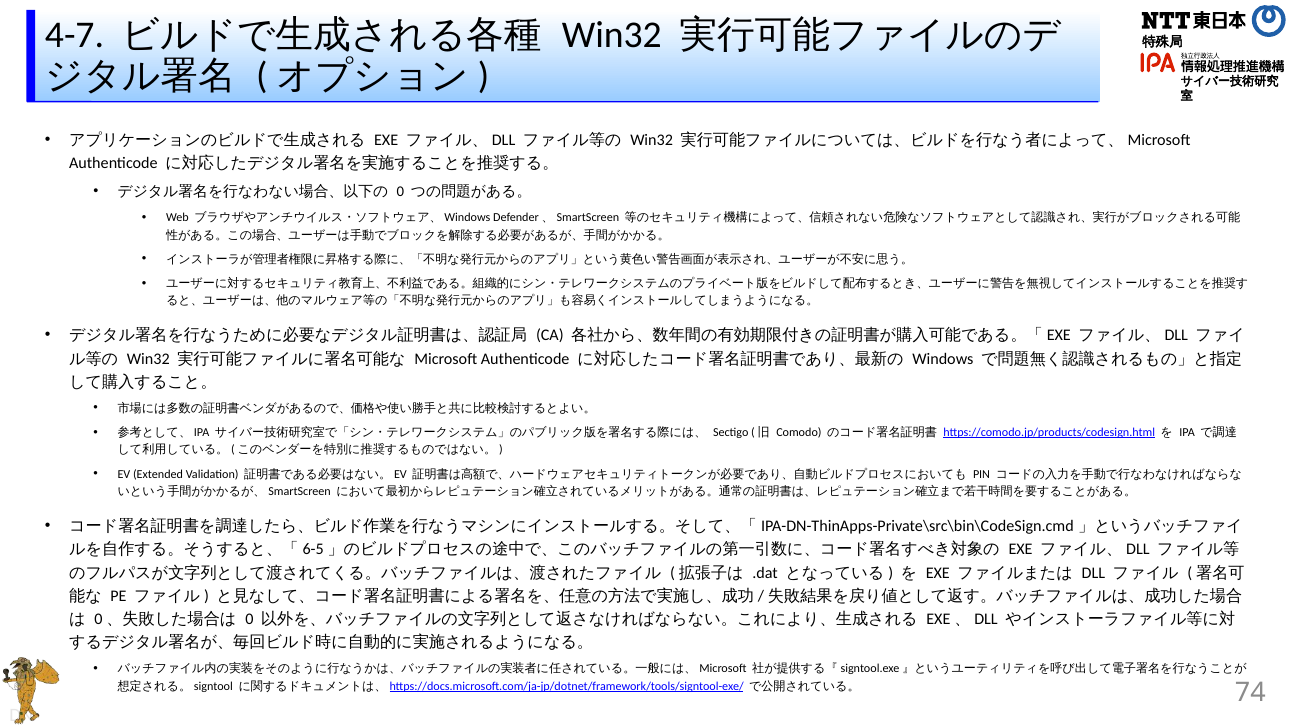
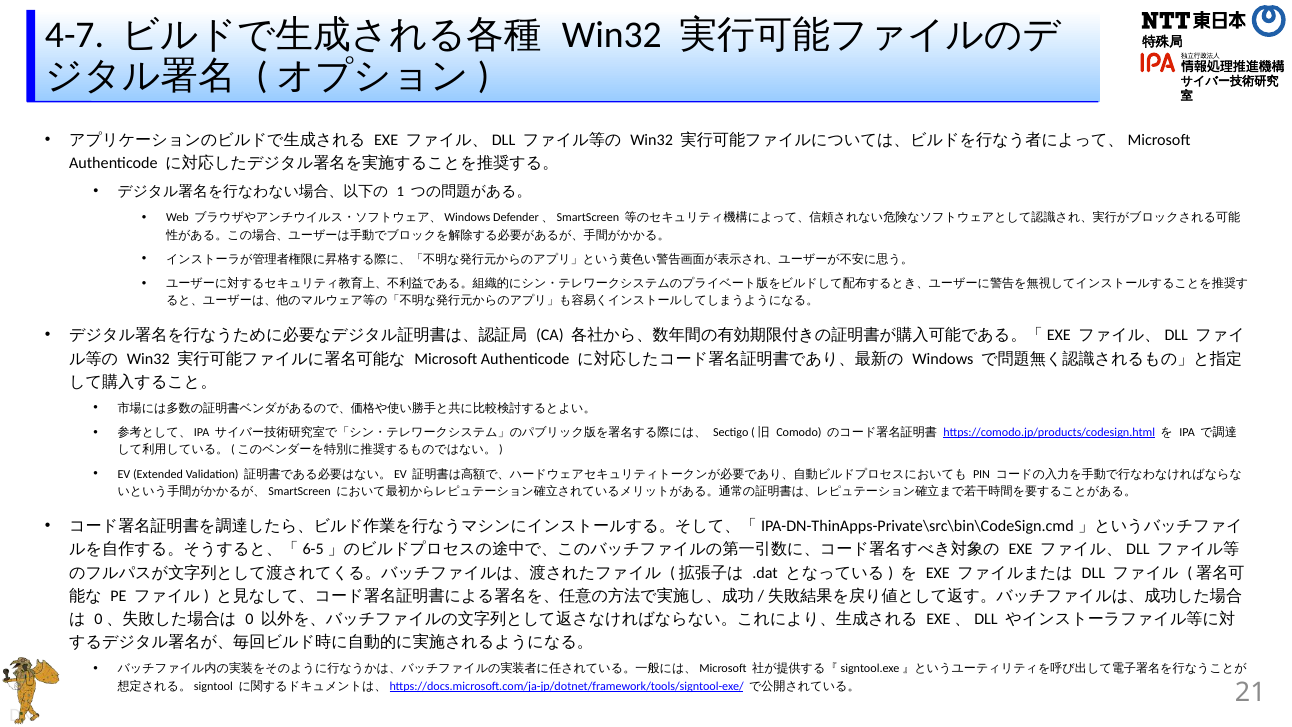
0 at (400, 192): 0 -> 1
74: 74 -> 21
